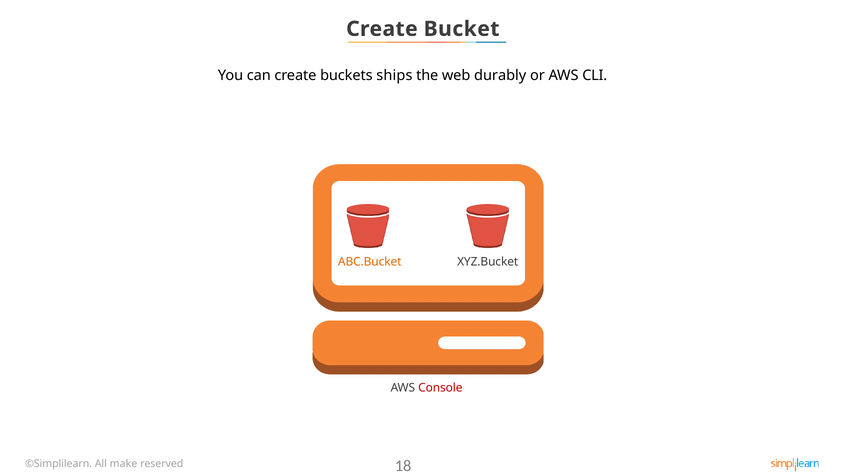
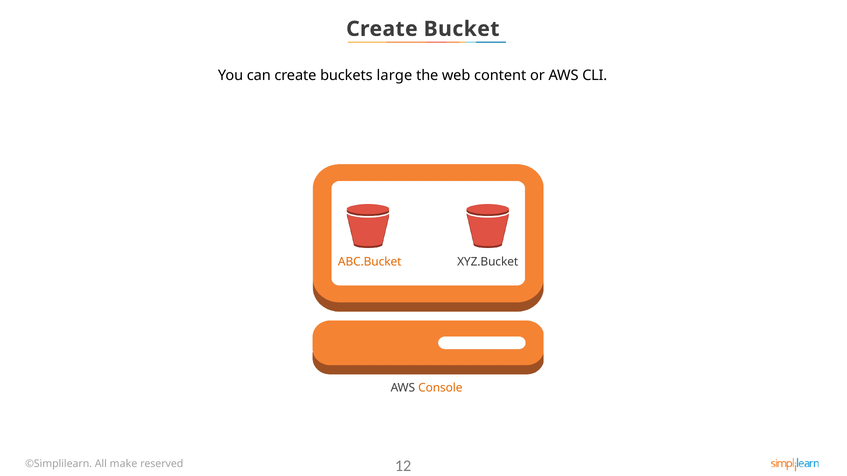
ships: ships -> large
durably: durably -> content
Console colour: red -> orange
18: 18 -> 12
